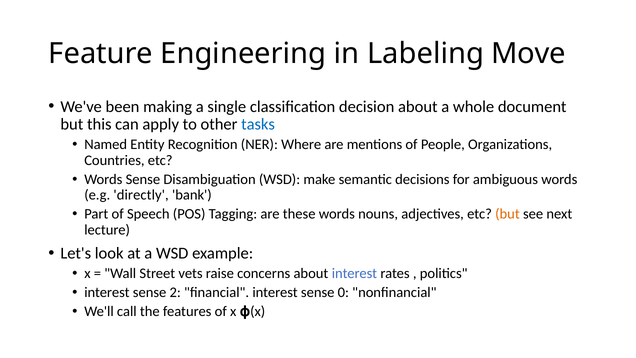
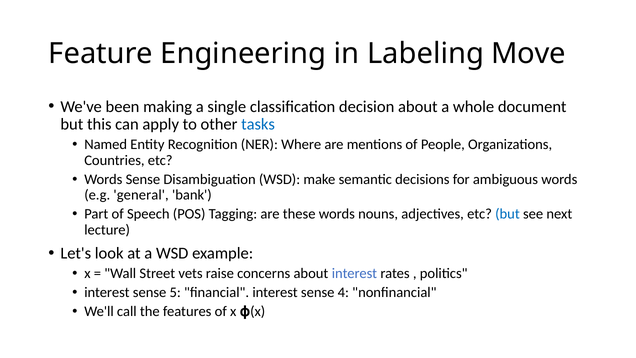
directly: directly -> general
but at (507, 214) colour: orange -> blue
2: 2 -> 5
0: 0 -> 4
